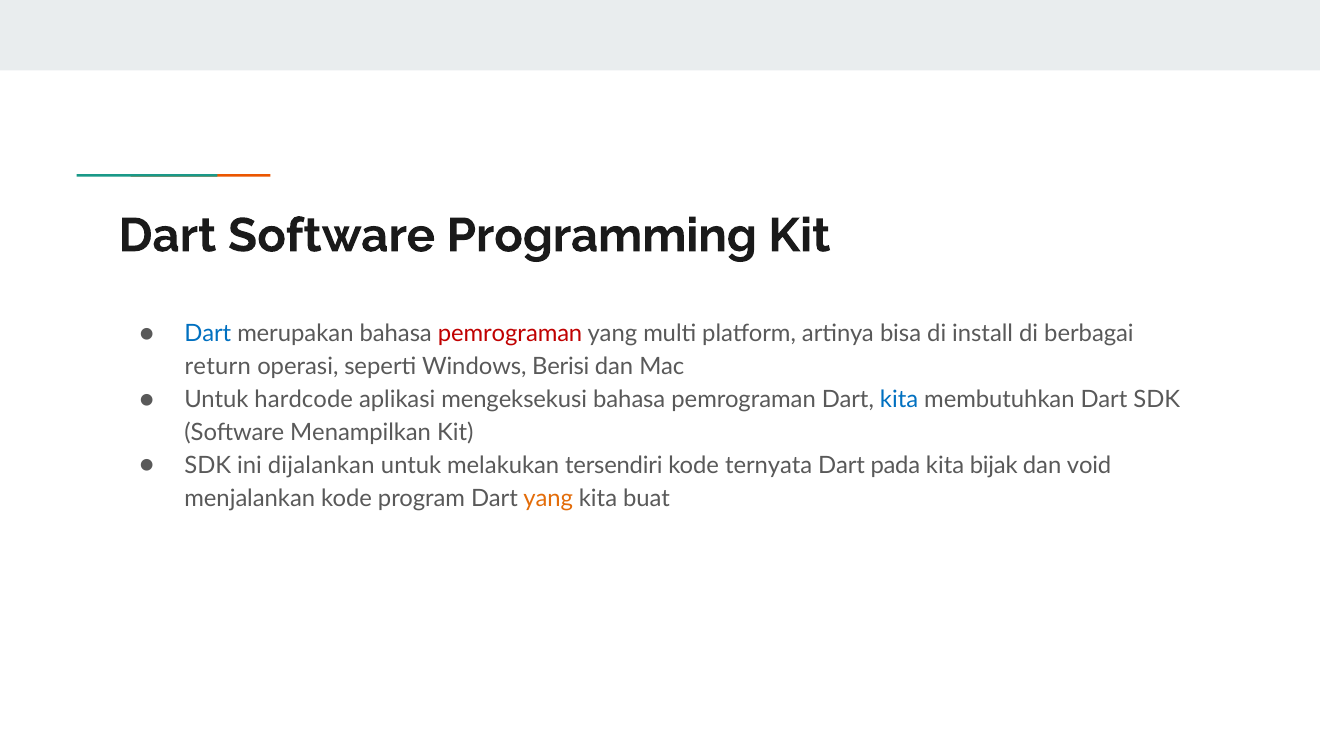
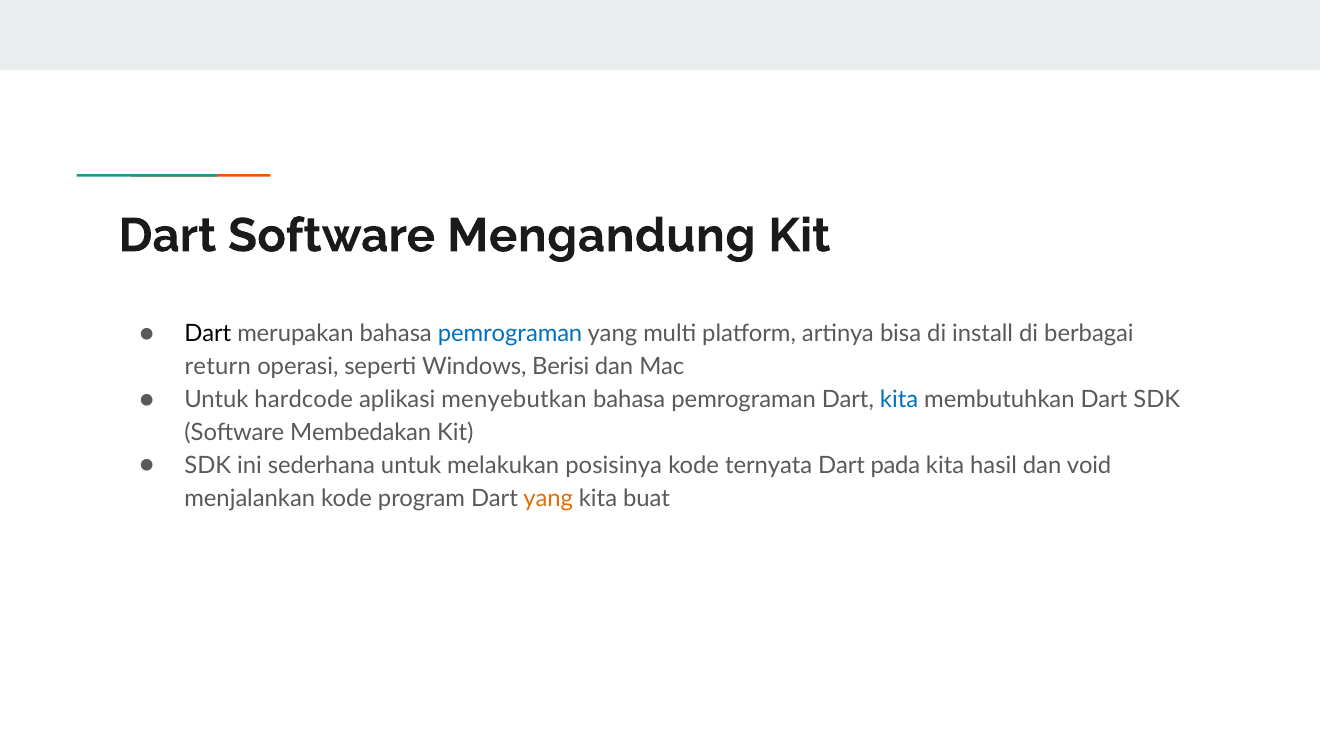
Programming: Programming -> Mengandung
Dart at (208, 334) colour: blue -> black
pemrograman at (510, 334) colour: red -> blue
mengeksekusi: mengeksekusi -> menyebutkan
Menampilkan: Menampilkan -> Membedakan
dijalankan: dijalankan -> sederhana
tersendiri: tersendiri -> posisinya
bijak: bijak -> hasil
